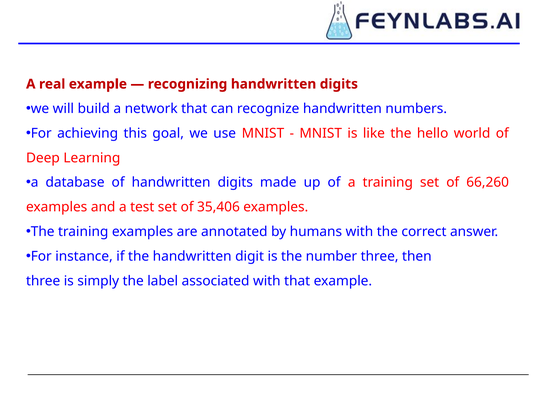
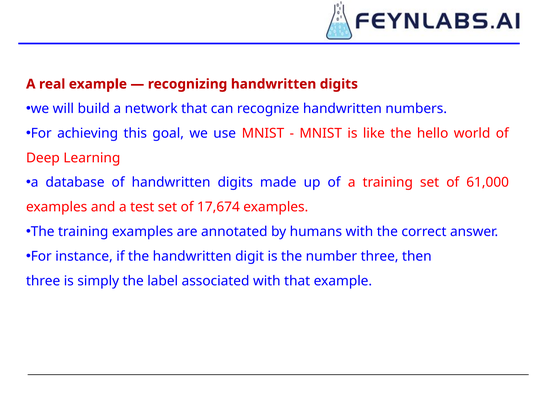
66,260: 66,260 -> 61,000
35,406: 35,406 -> 17,674
